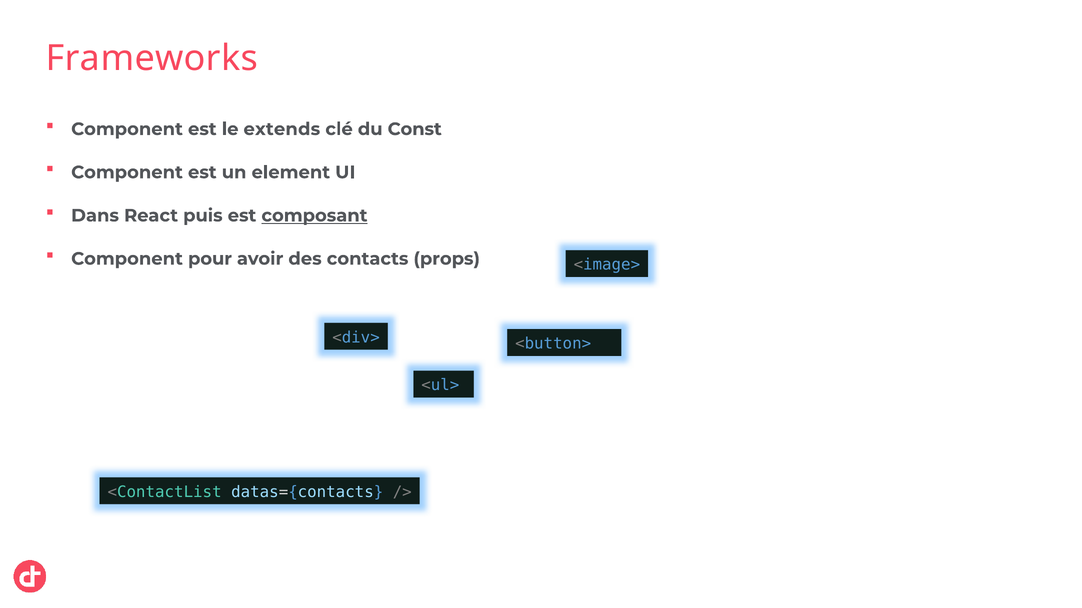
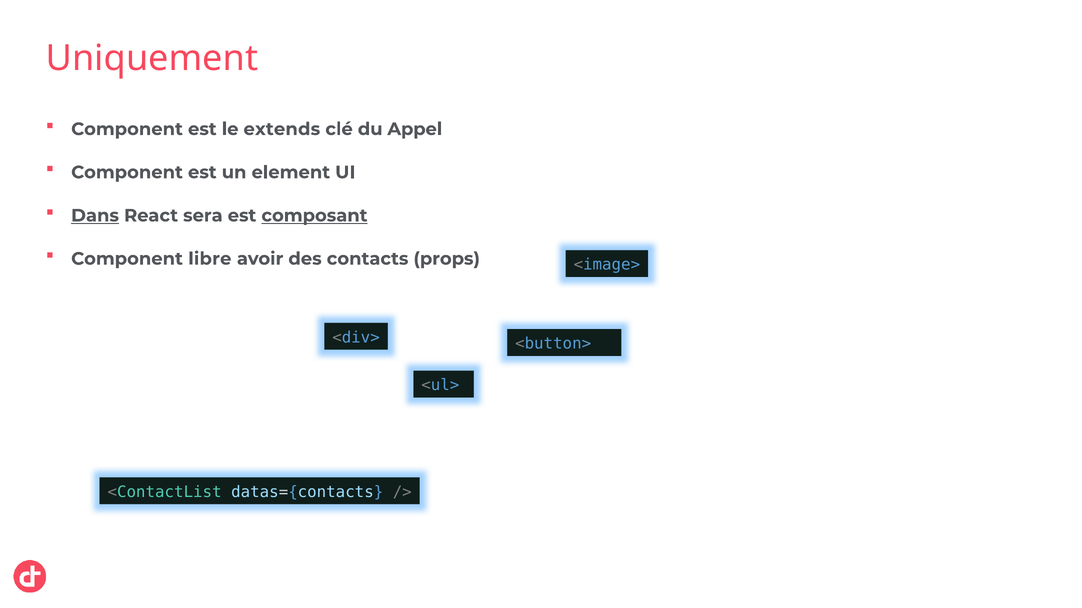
Frameworks: Frameworks -> Uniquement
Const: Const -> Appel
Dans underline: none -> present
puis: puis -> sera
pour: pour -> libre
